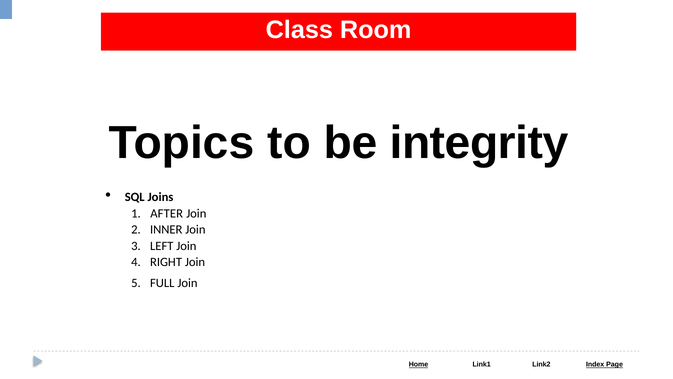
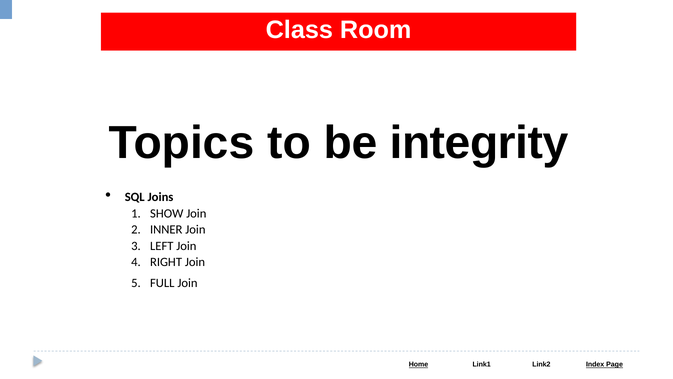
AFTER: AFTER -> SHOW
